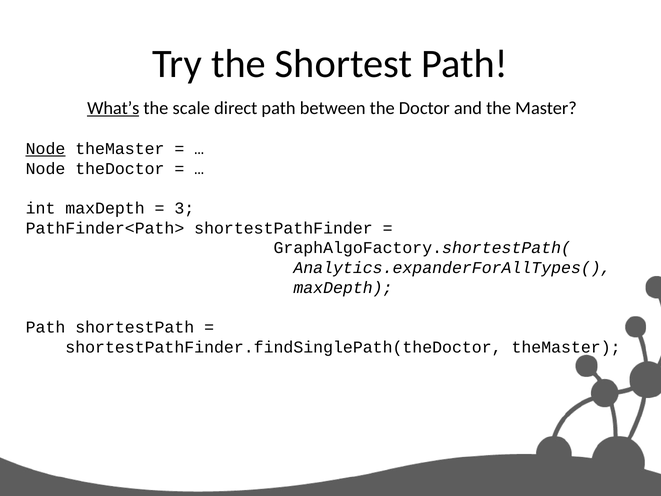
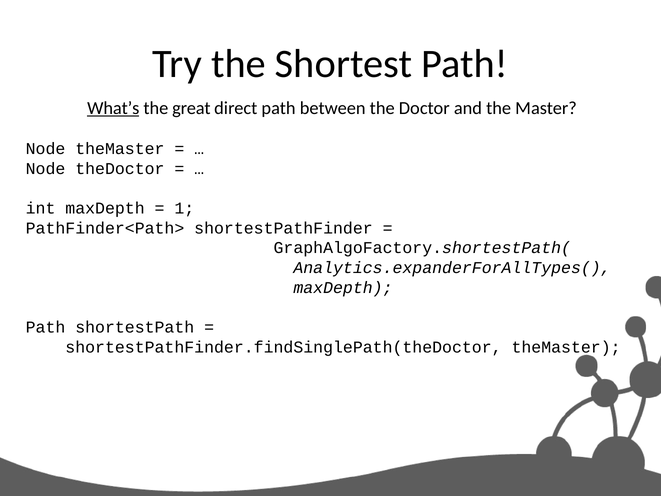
scale: scale -> great
Node at (46, 149) underline: present -> none
3: 3 -> 1
